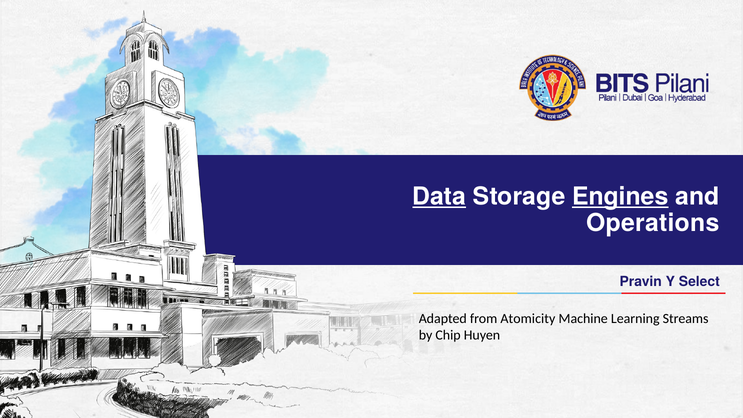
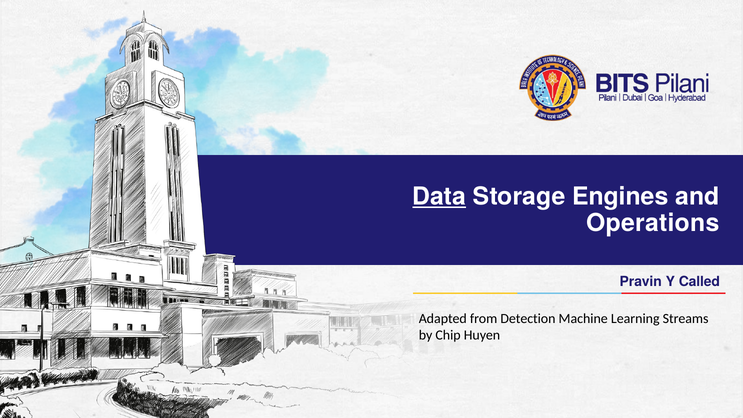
Engines underline: present -> none
Select: Select -> Called
Atomicity: Atomicity -> Detection
